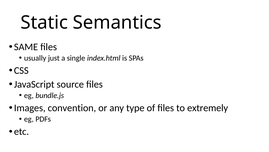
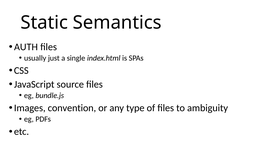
SAME: SAME -> AUTH
extremely: extremely -> ambiguity
